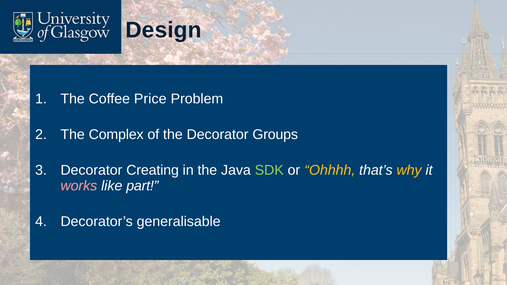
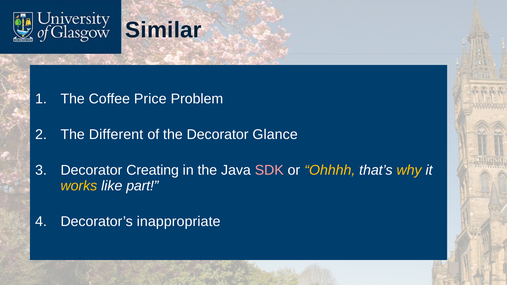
Design: Design -> Similar
Complex: Complex -> Different
Groups: Groups -> Glance
SDK colour: light green -> pink
works colour: pink -> yellow
generalisable: generalisable -> inappropriate
